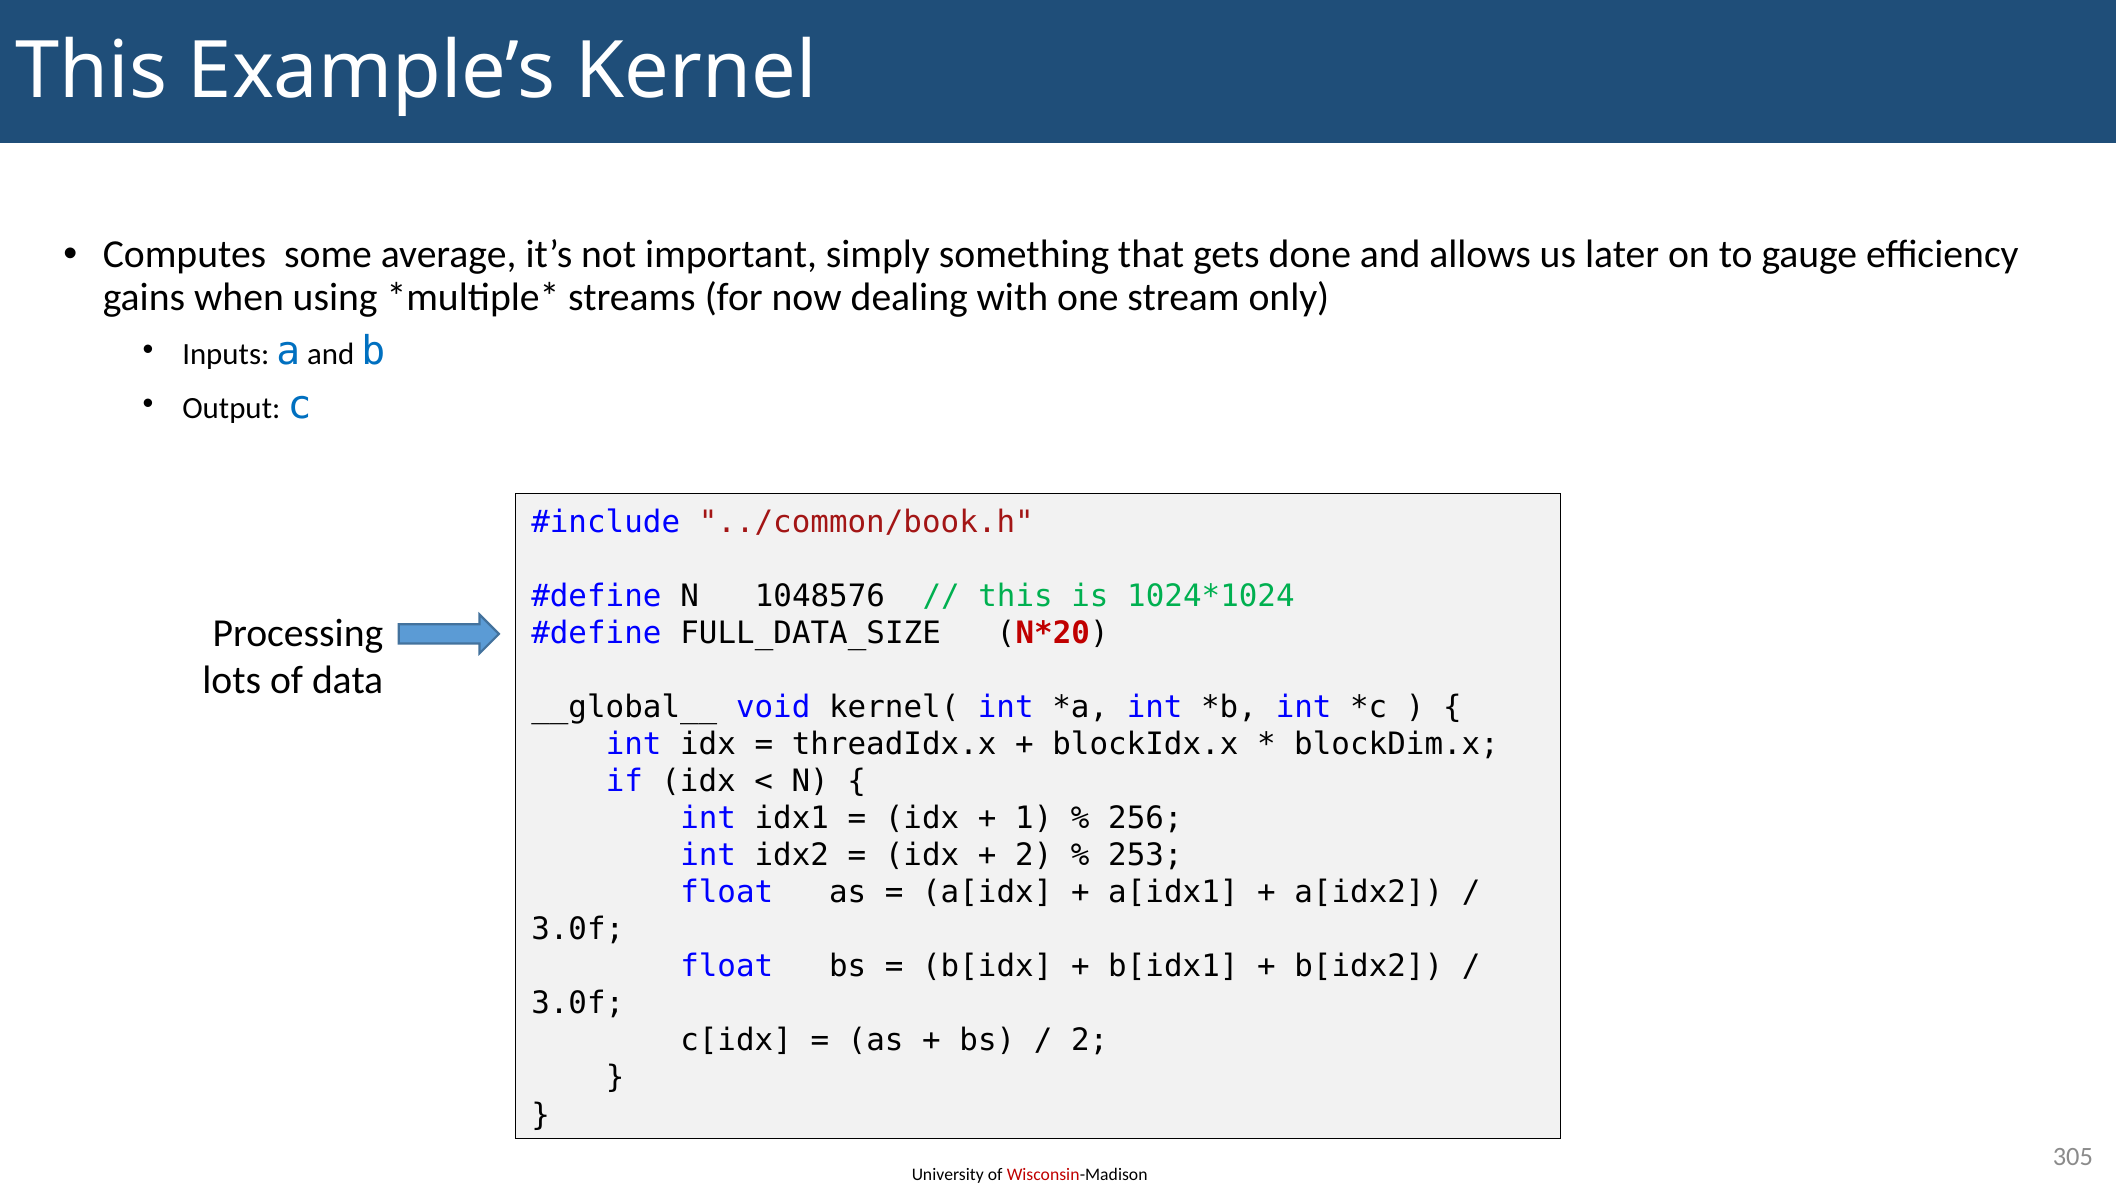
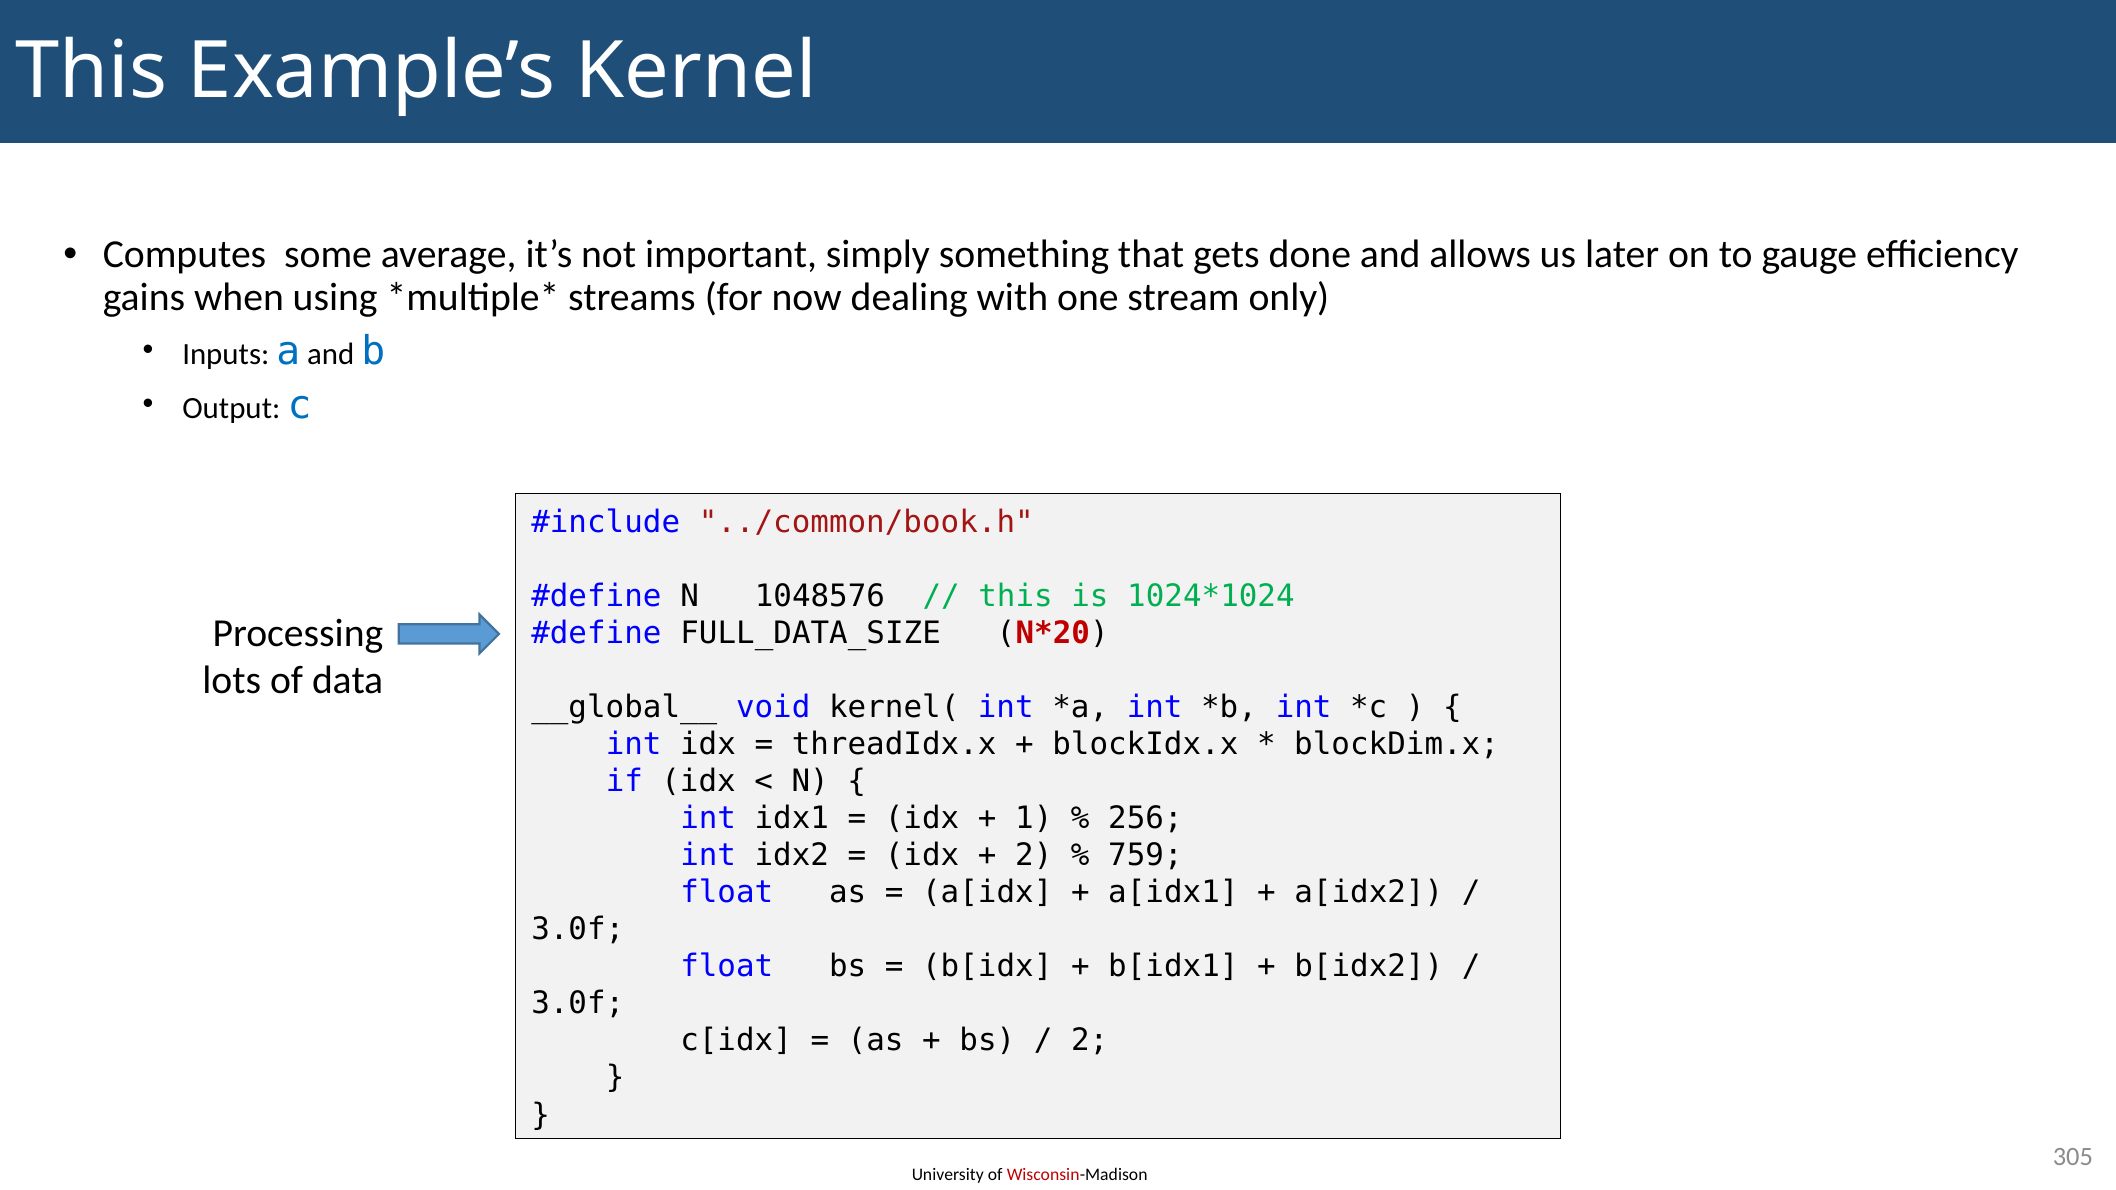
253: 253 -> 759
